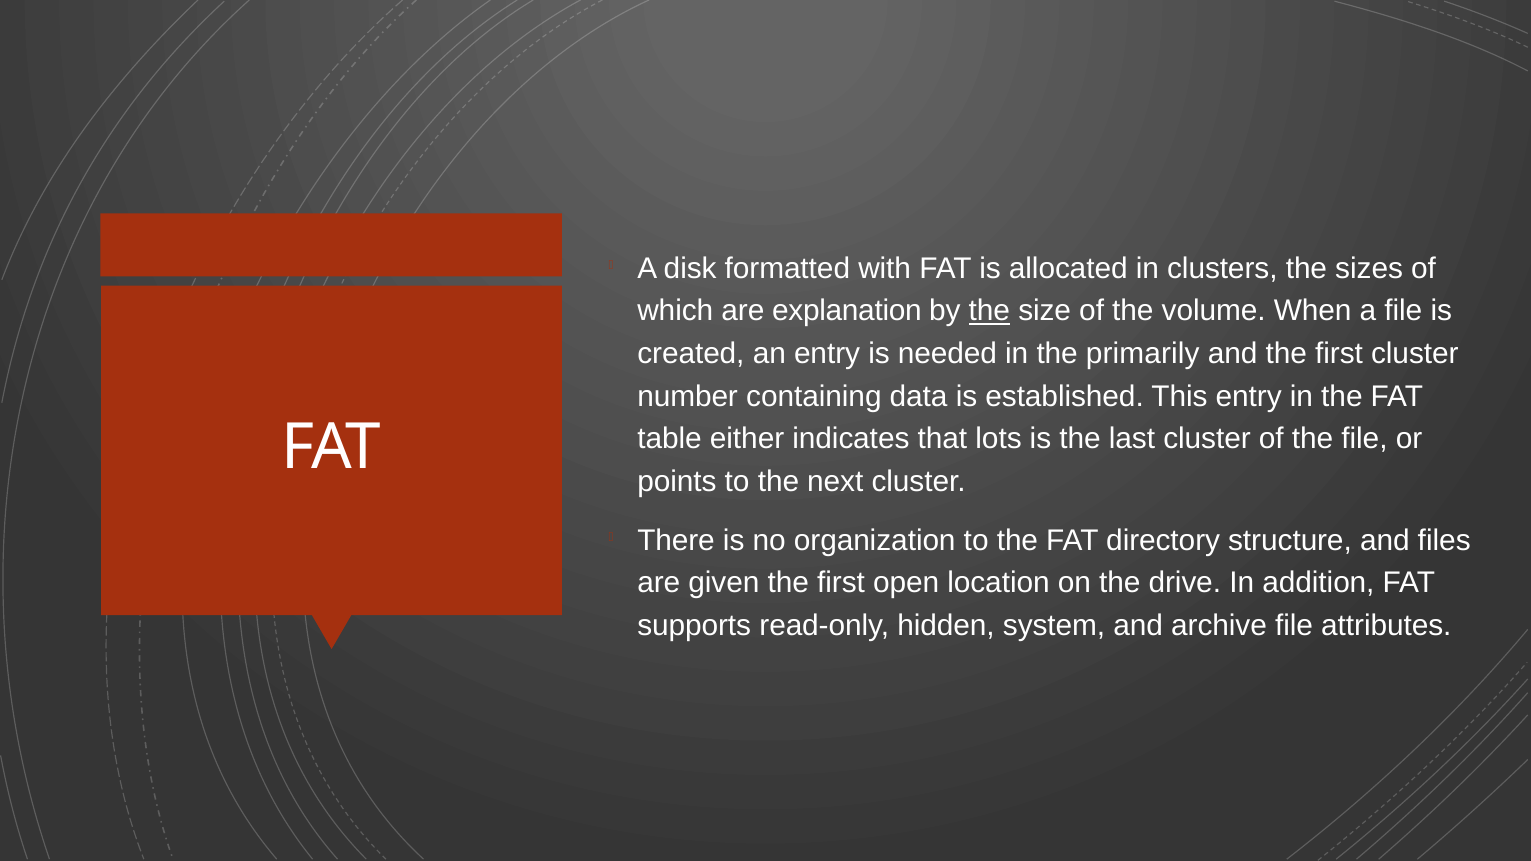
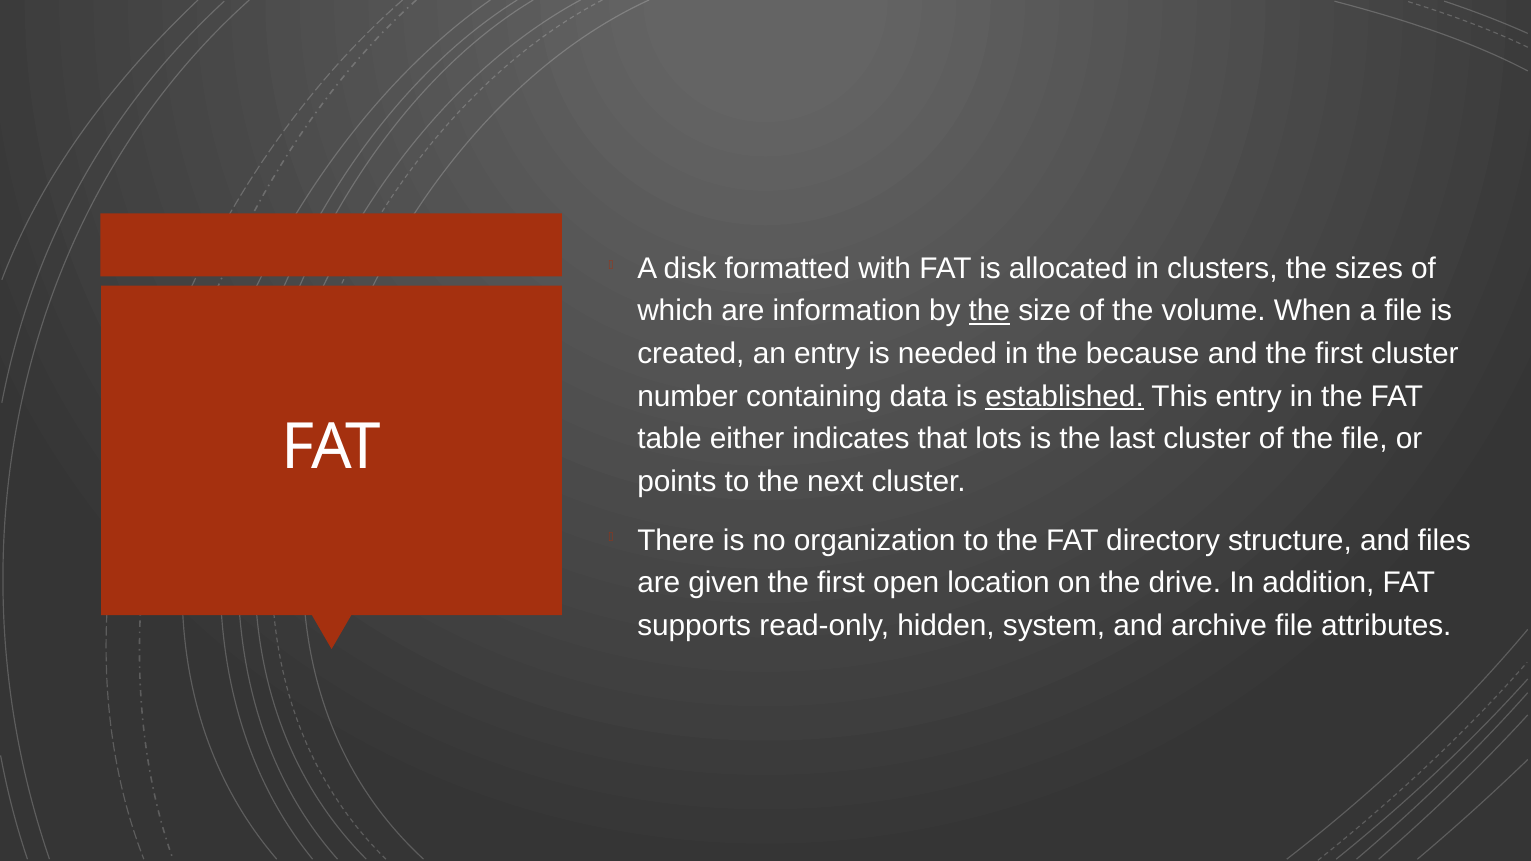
explanation: explanation -> information
primarily: primarily -> because
established underline: none -> present
